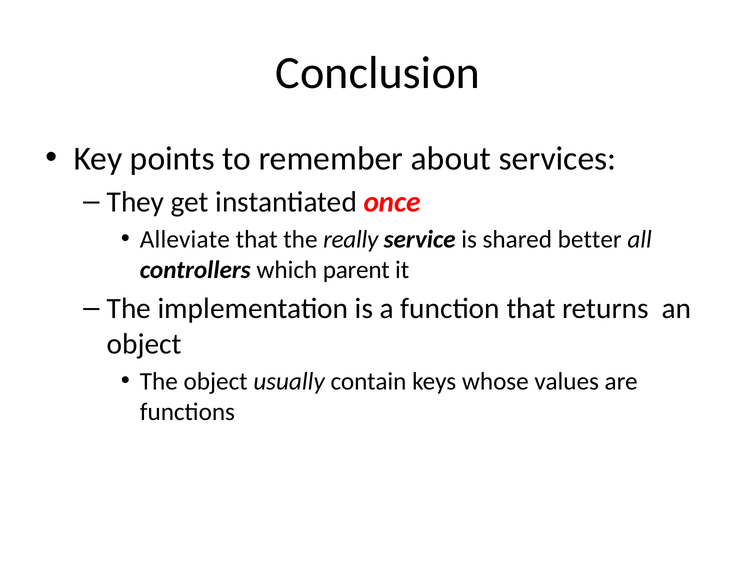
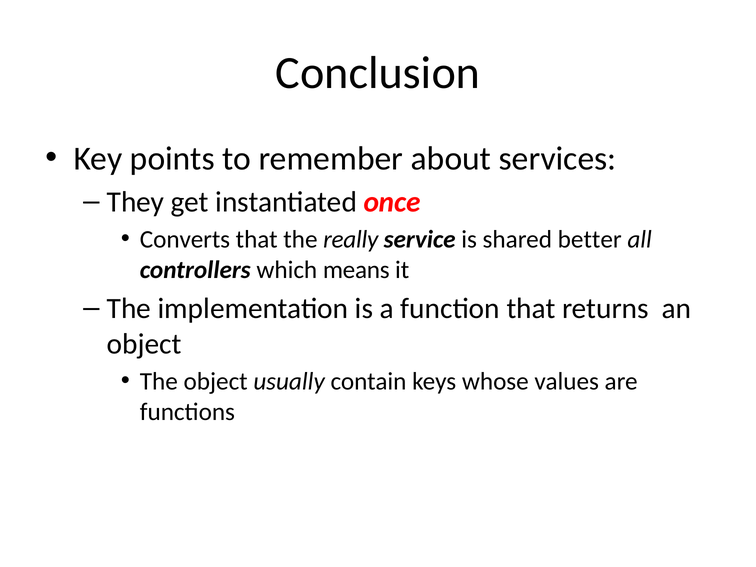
Alleviate: Alleviate -> Converts
parent: parent -> means
